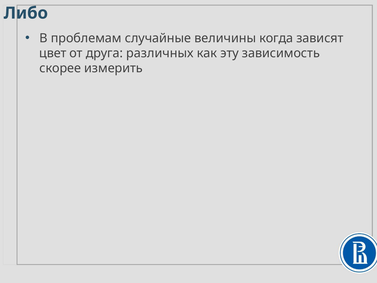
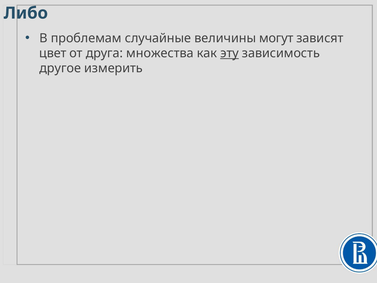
когда: когда -> могут
различных: различных -> множества
эту underline: none -> present
скорее: скорее -> другое
